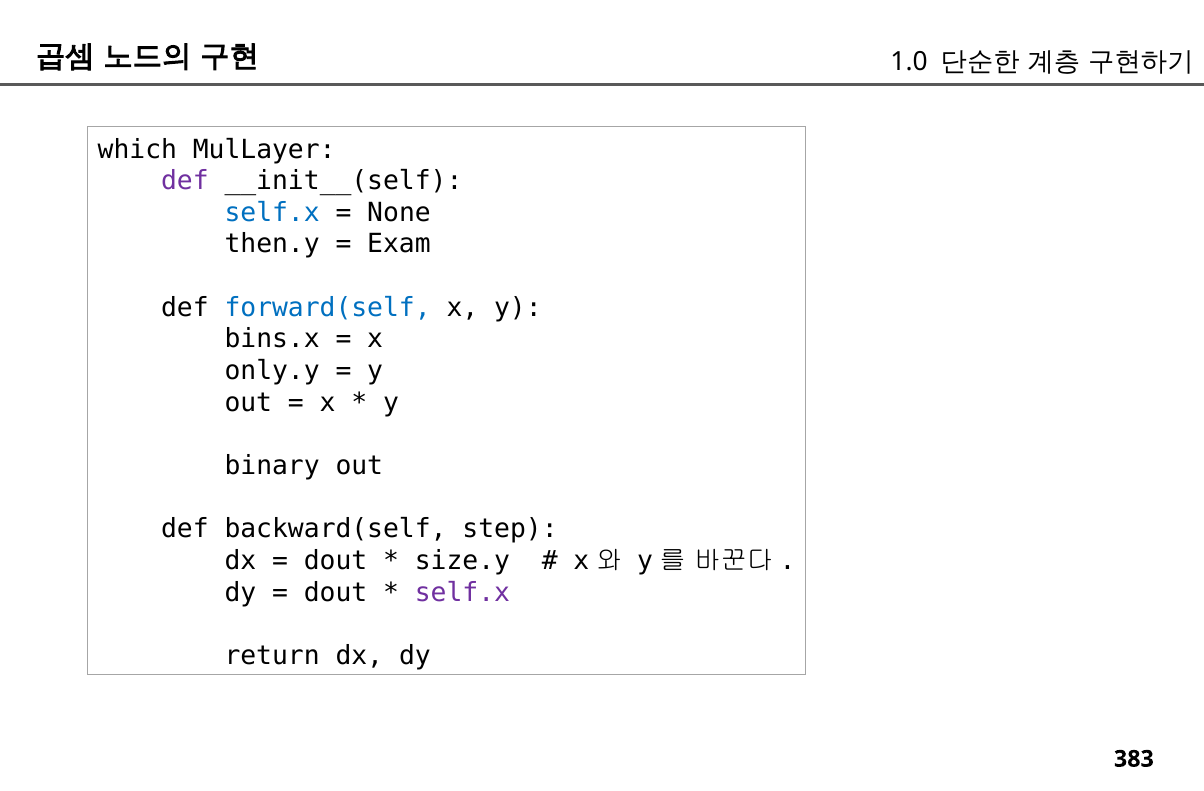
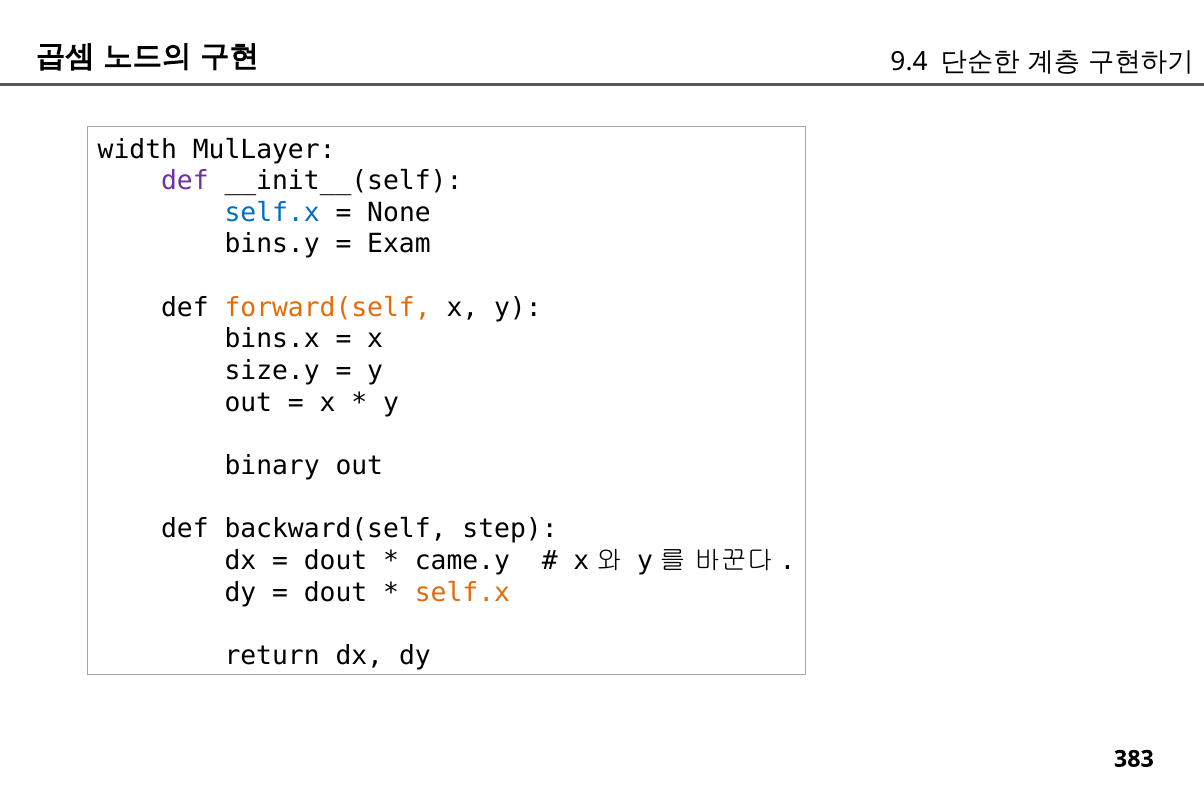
1.0: 1.0 -> 9.4
which: which -> width
then.y: then.y -> bins.y
forward(self colour: blue -> orange
only.y: only.y -> size.y
size.y: size.y -> came.y
self.x at (462, 592) colour: purple -> orange
